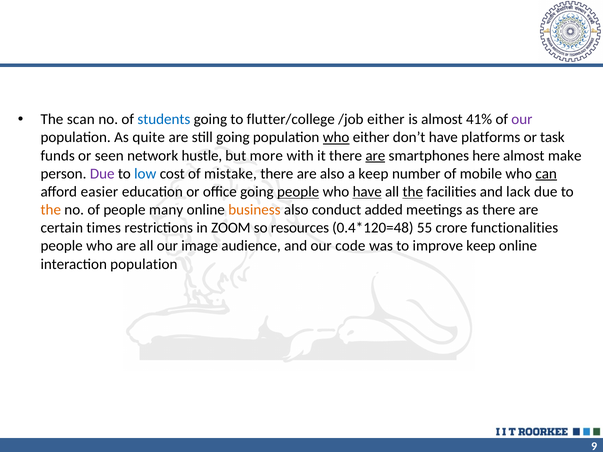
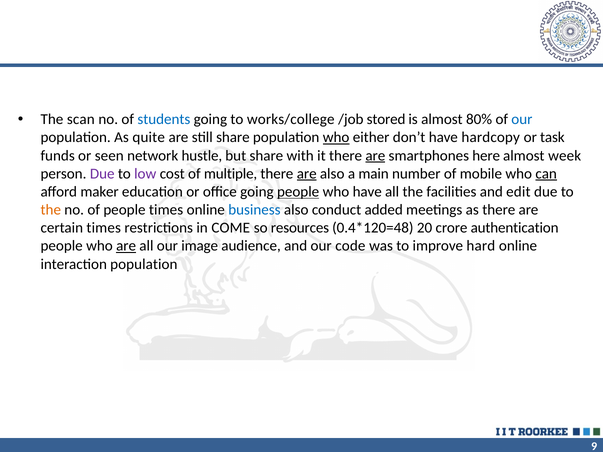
flutter/college: flutter/college -> works/college
/job either: either -> stored
41%: 41% -> 80%
our at (522, 119) colour: purple -> blue
still going: going -> share
platforms: platforms -> hardcopy
but more: more -> share
make: make -> week
low colour: blue -> purple
mistake: mistake -> multiple
are at (307, 174) underline: none -> present
a keep: keep -> main
easier: easier -> maker
have at (367, 192) underline: present -> none
the at (413, 192) underline: present -> none
lack: lack -> edit
people many: many -> times
business colour: orange -> blue
ZOOM: ZOOM -> COME
55: 55 -> 20
functionalities: functionalities -> authentication
are at (126, 246) underline: none -> present
improve keep: keep -> hard
